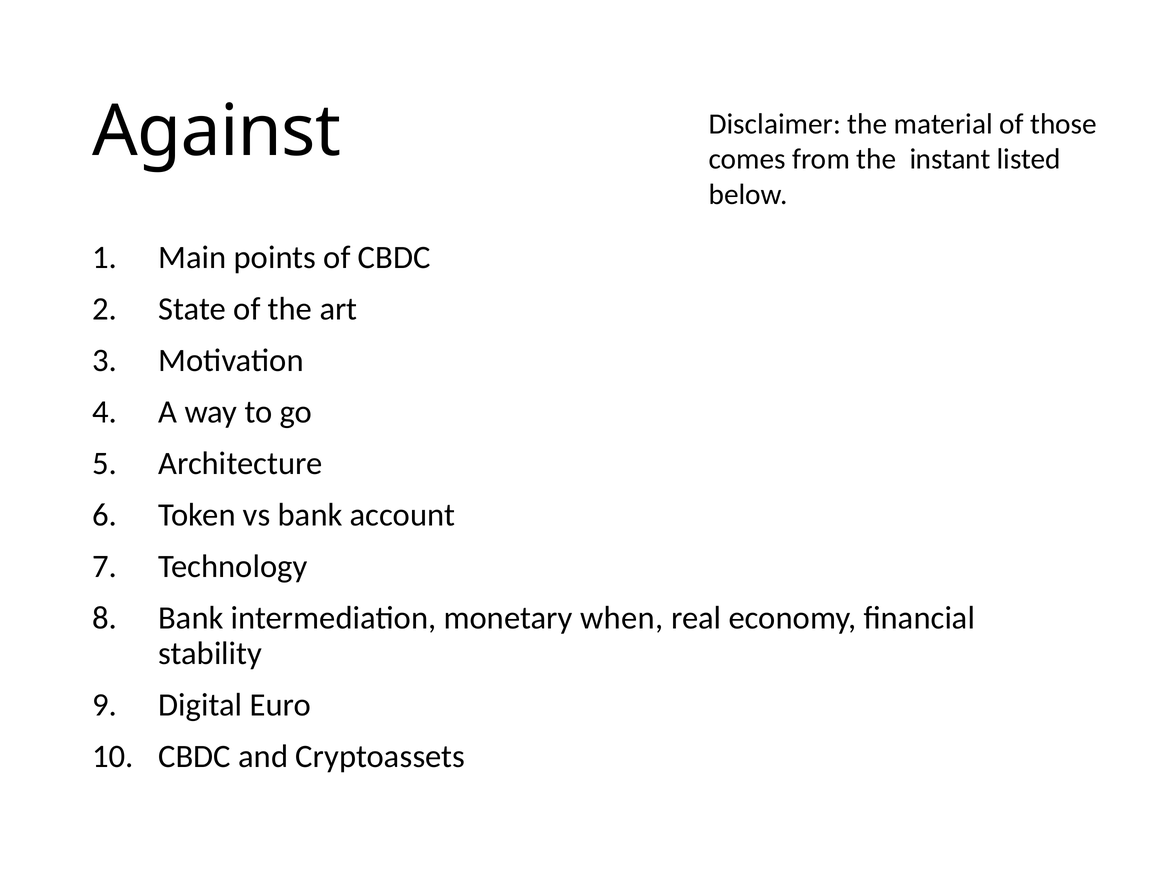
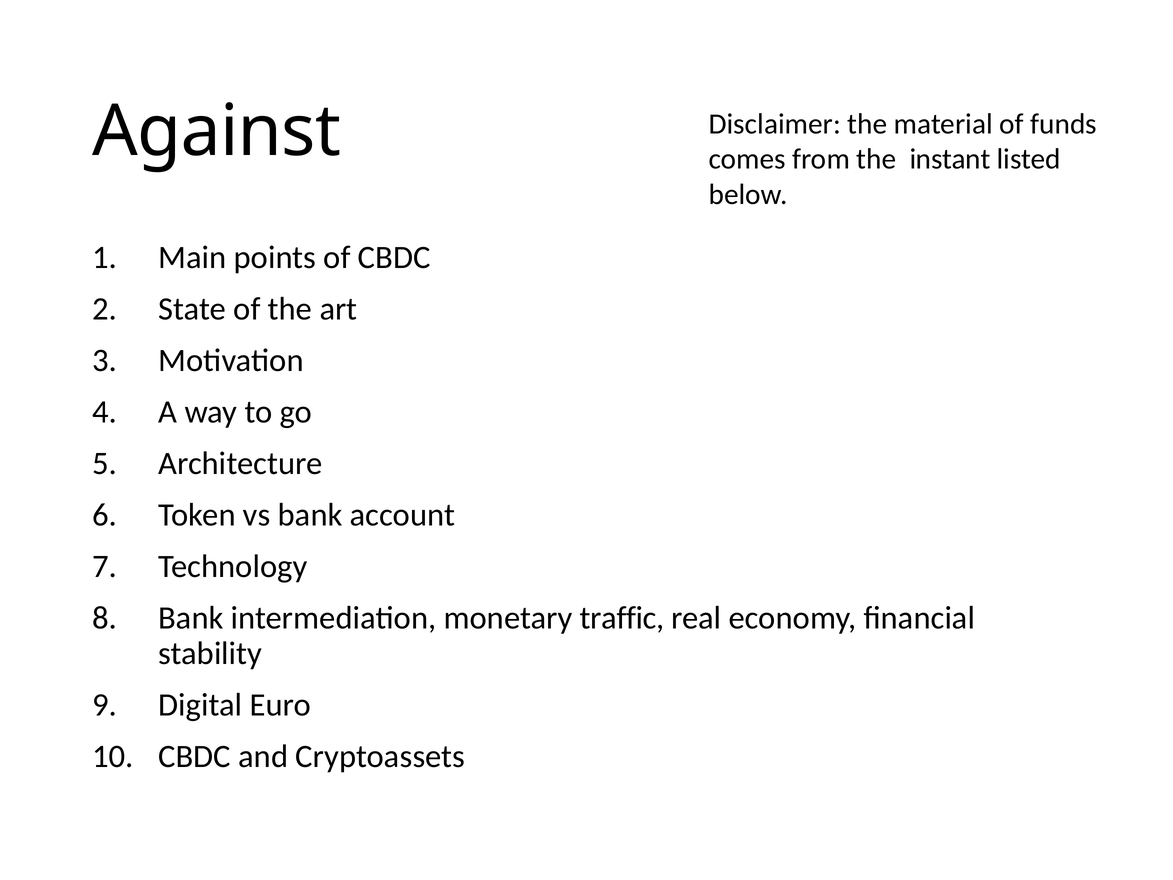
those: those -> funds
when: when -> traffic
